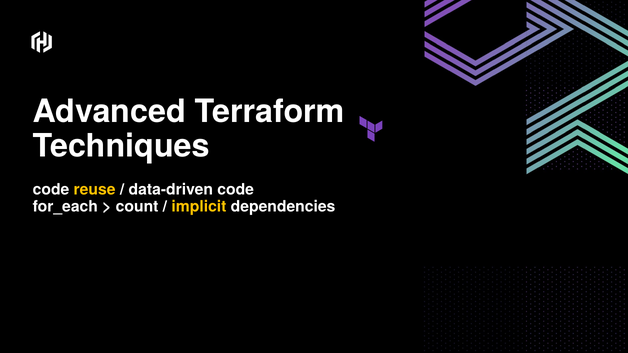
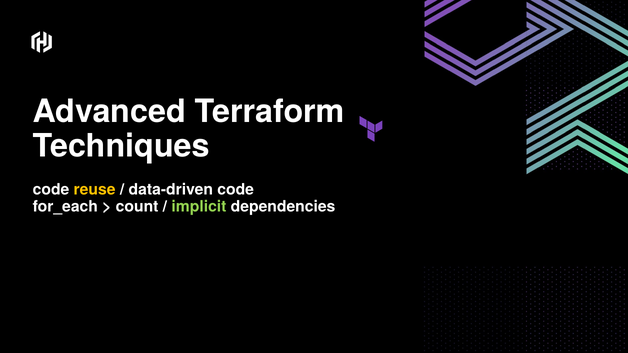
implicit colour: yellow -> light green
